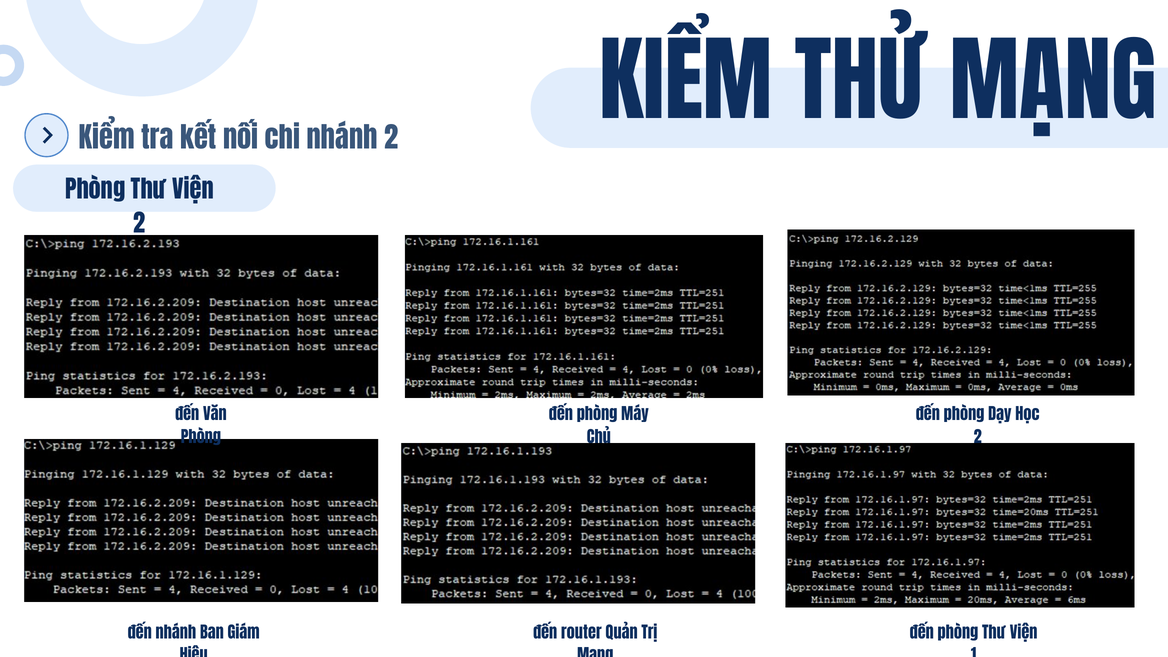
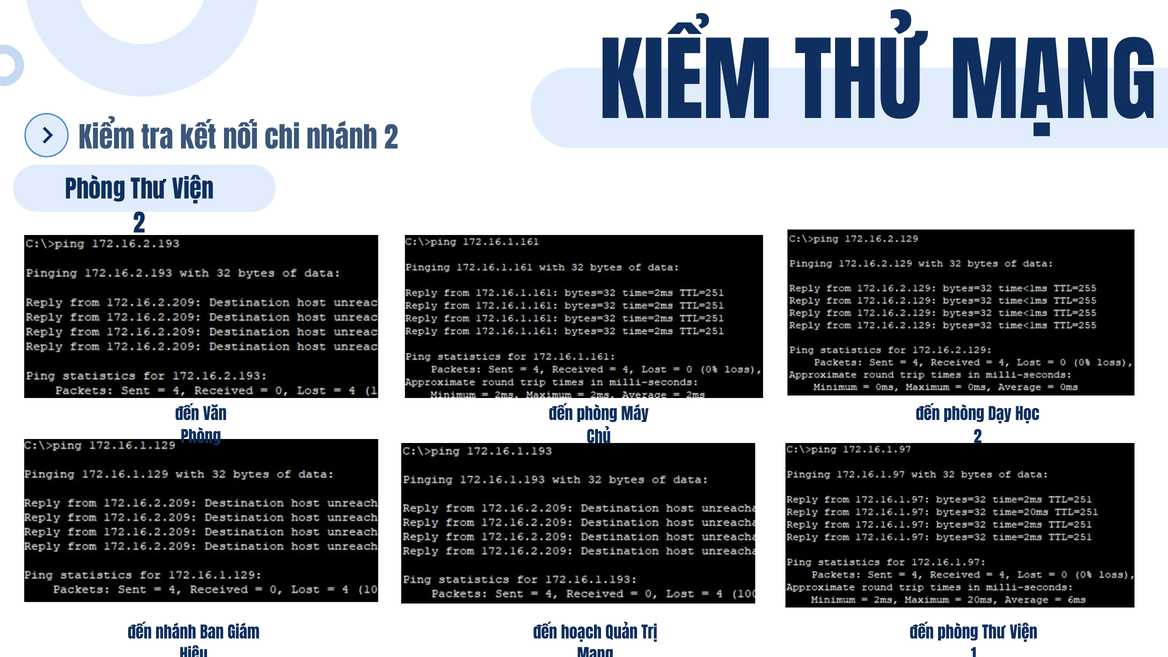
router: router -> hoạch
